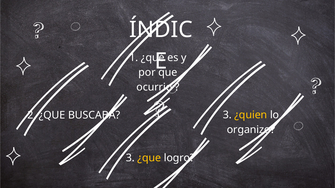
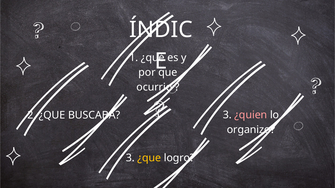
¿quien colour: yellow -> pink
